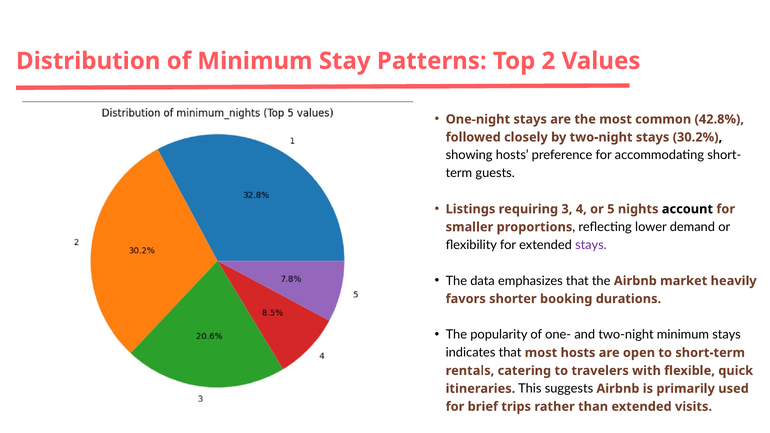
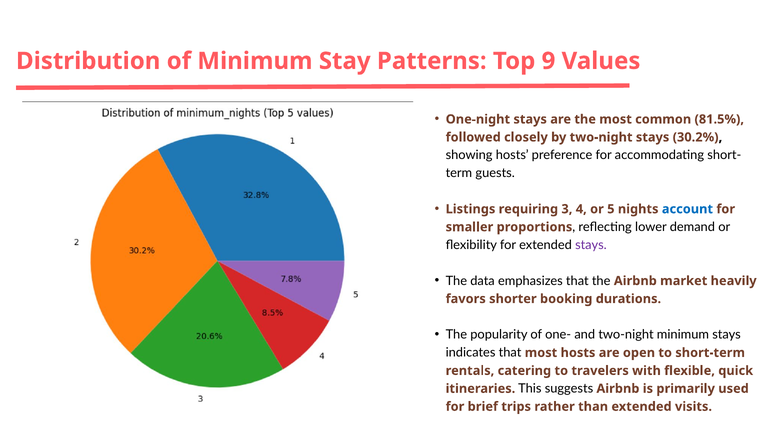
2: 2 -> 9
42.8%: 42.8% -> 81.5%
account colour: black -> blue
